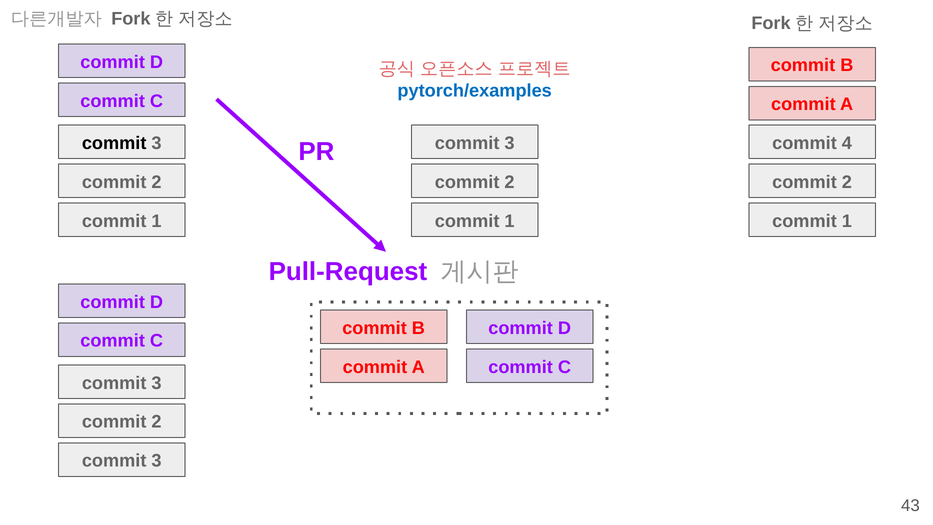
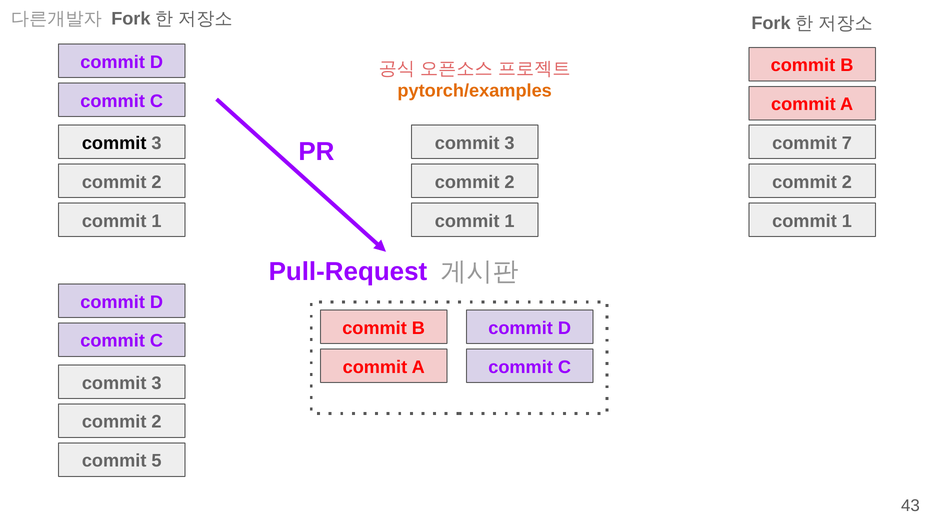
pytorch/examples colour: blue -> orange
4: 4 -> 7
3 at (157, 461): 3 -> 5
